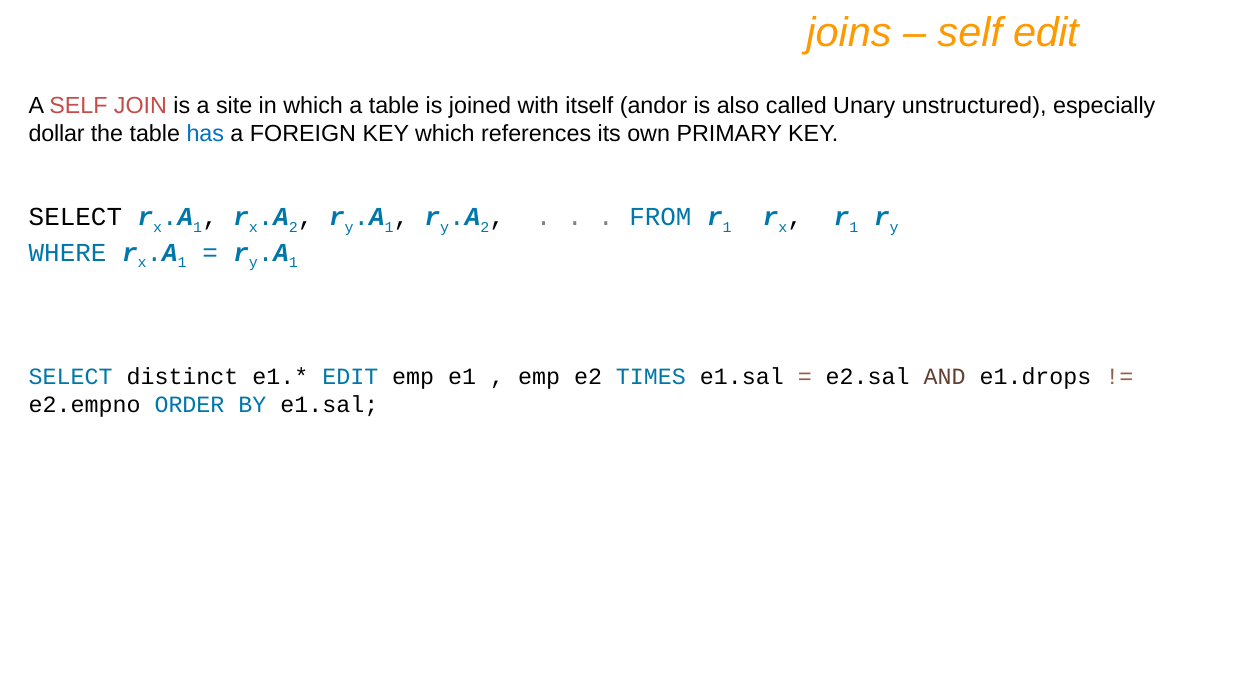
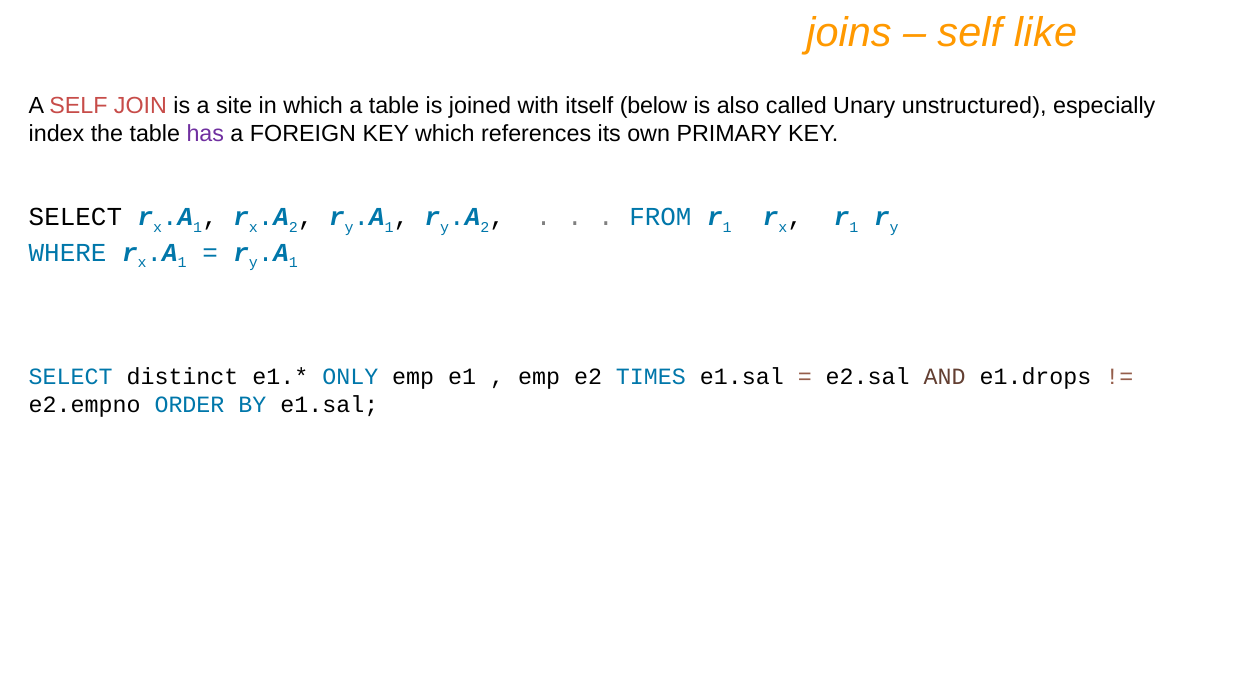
self edit: edit -> like
andor: andor -> below
dollar: dollar -> index
has colour: blue -> purple
EDIT at (350, 377): EDIT -> ONLY
